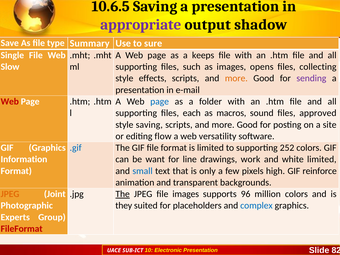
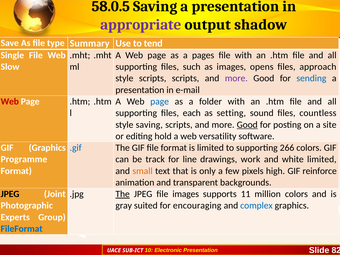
10.6.5: 10.6.5 -> 58.0.5
sure: sure -> tend
keeps: keeps -> pages
collecting: collecting -> approach
style effects: effects -> scripts
more at (236, 78) colour: orange -> purple
sending colour: purple -> blue
macros: macros -> setting
approved: approved -> countless
Good at (247, 125) underline: none -> present
flow: flow -> hold
252: 252 -> 266
Information: Information -> Programme
want: want -> track
small colour: blue -> orange
JPEG at (10, 194) colour: orange -> black
96: 96 -> 11
they: they -> gray
placeholders: placeholders -> encouraging
FileFormat colour: red -> blue
